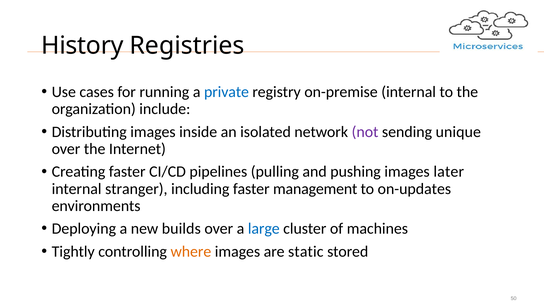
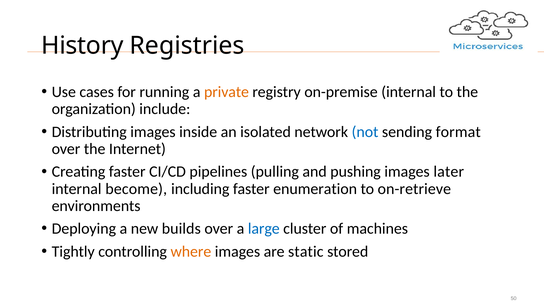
private colour: blue -> orange
not colour: purple -> blue
unique: unique -> format
stranger: stranger -> become
management: management -> enumeration
on-updates: on-updates -> on-retrieve
